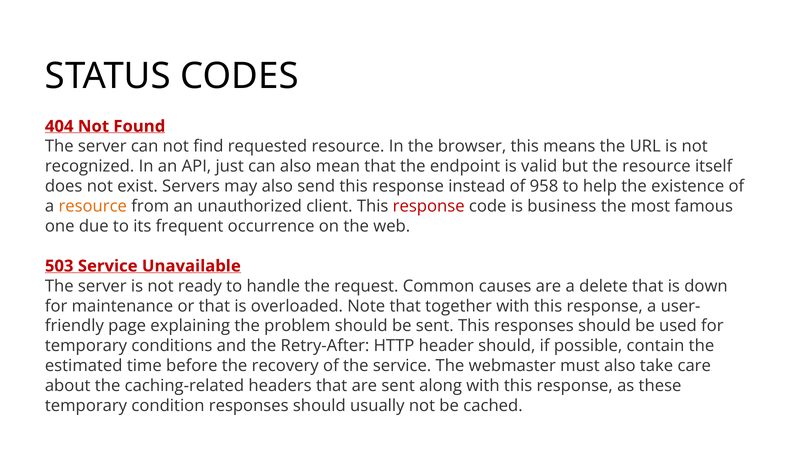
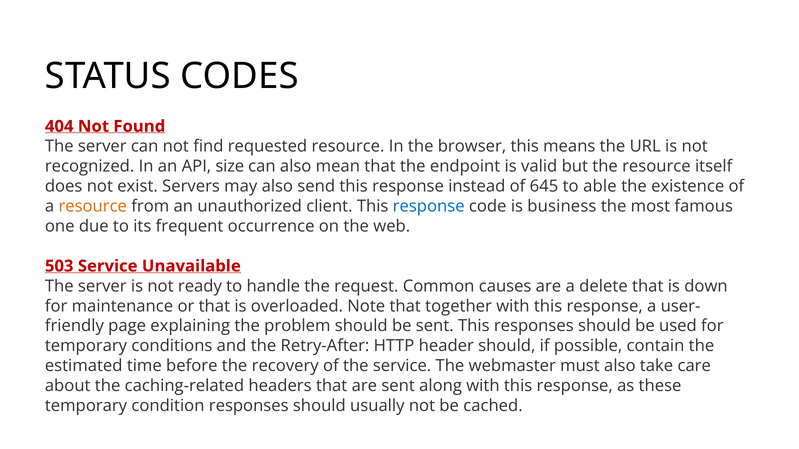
just: just -> size
958: 958 -> 645
help: help -> able
response at (429, 206) colour: red -> blue
